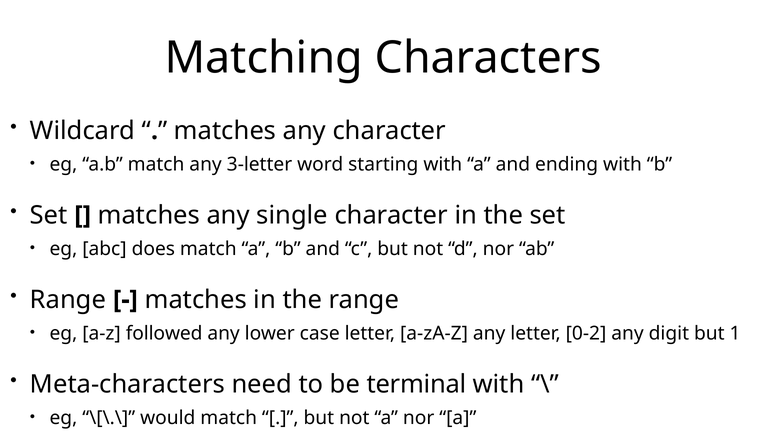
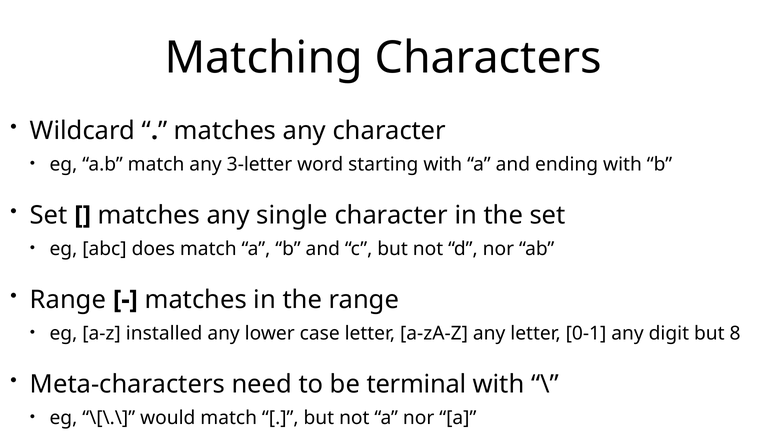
followed: followed -> installed
0-2: 0-2 -> 0-1
1: 1 -> 8
